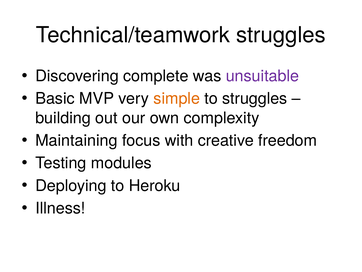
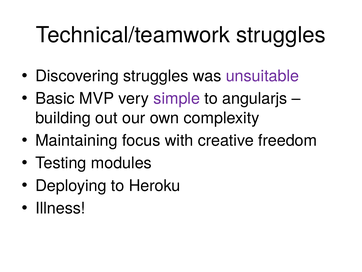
Discovering complete: complete -> struggles
simple colour: orange -> purple
to struggles: struggles -> angularjs
